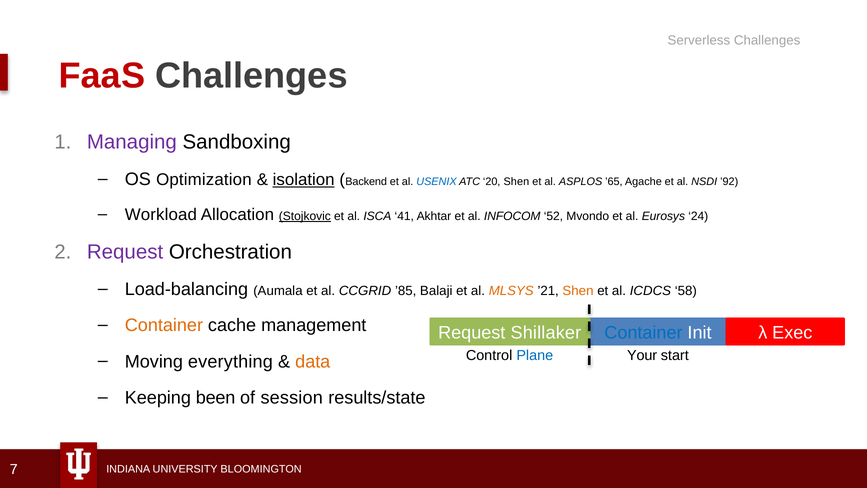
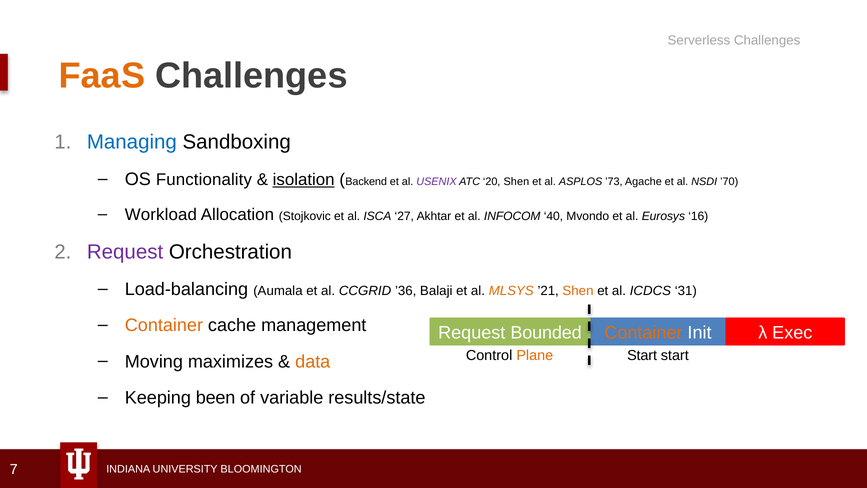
FaaS colour: red -> orange
Managing colour: purple -> blue
Optimization: Optimization -> Functionality
USENIX colour: blue -> purple
’65: ’65 -> ’73
’92: ’92 -> ’70
Stojkovic underline: present -> none
41: 41 -> 27
52: 52 -> 40
24: 24 -> 16
’85: ’85 -> ’36
58: 58 -> 31
Shillaker: Shillaker -> Bounded
Container at (643, 333) colour: blue -> orange
Plane colour: blue -> orange
Your at (642, 355): Your -> Start
everything: everything -> maximizes
session: session -> variable
